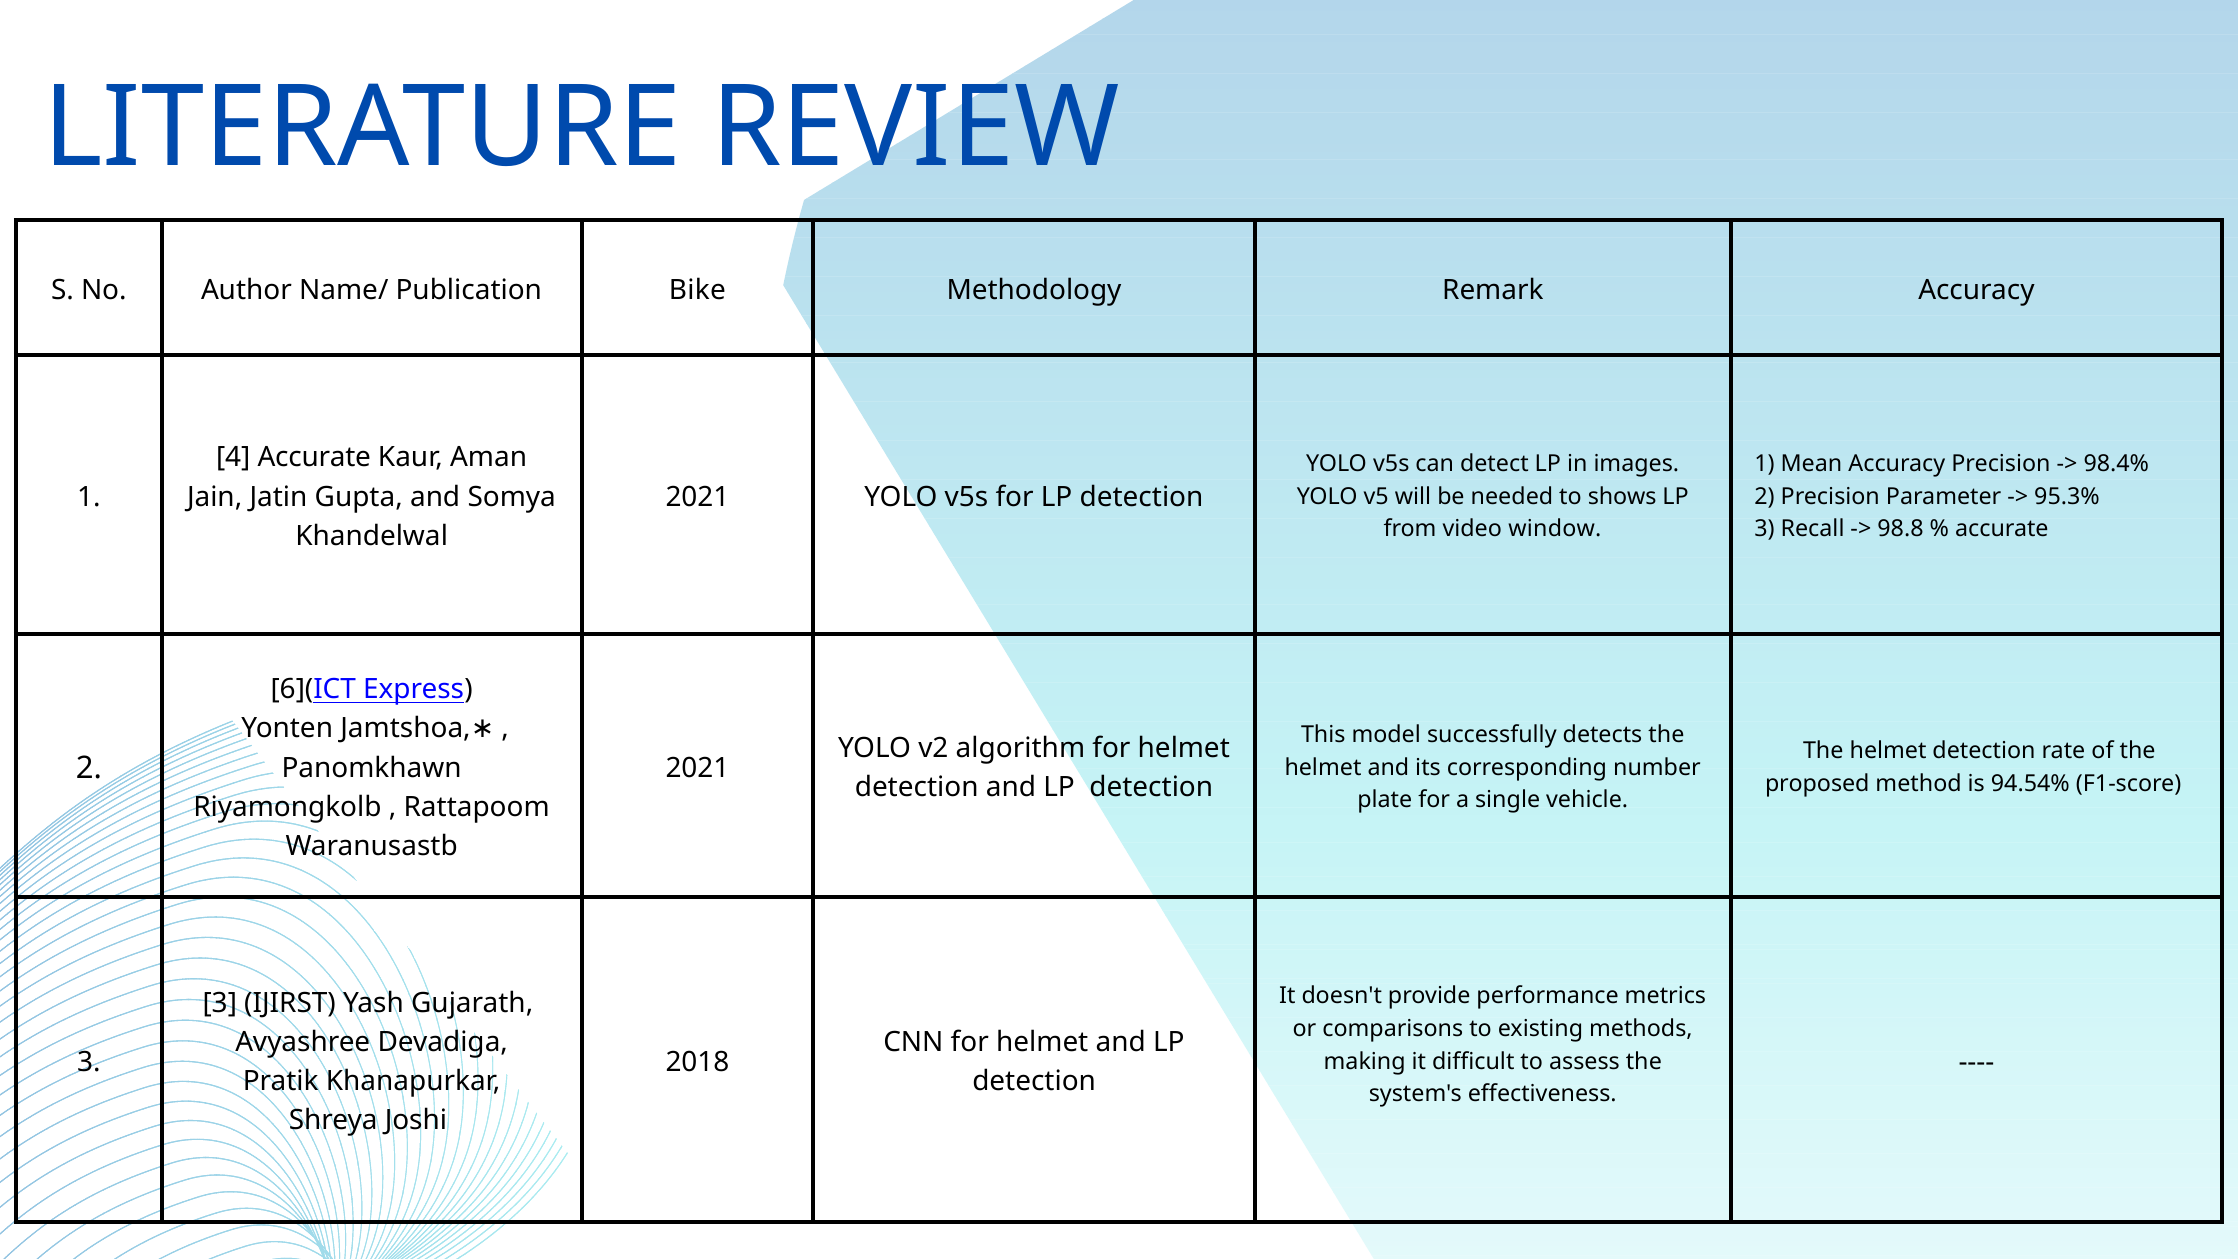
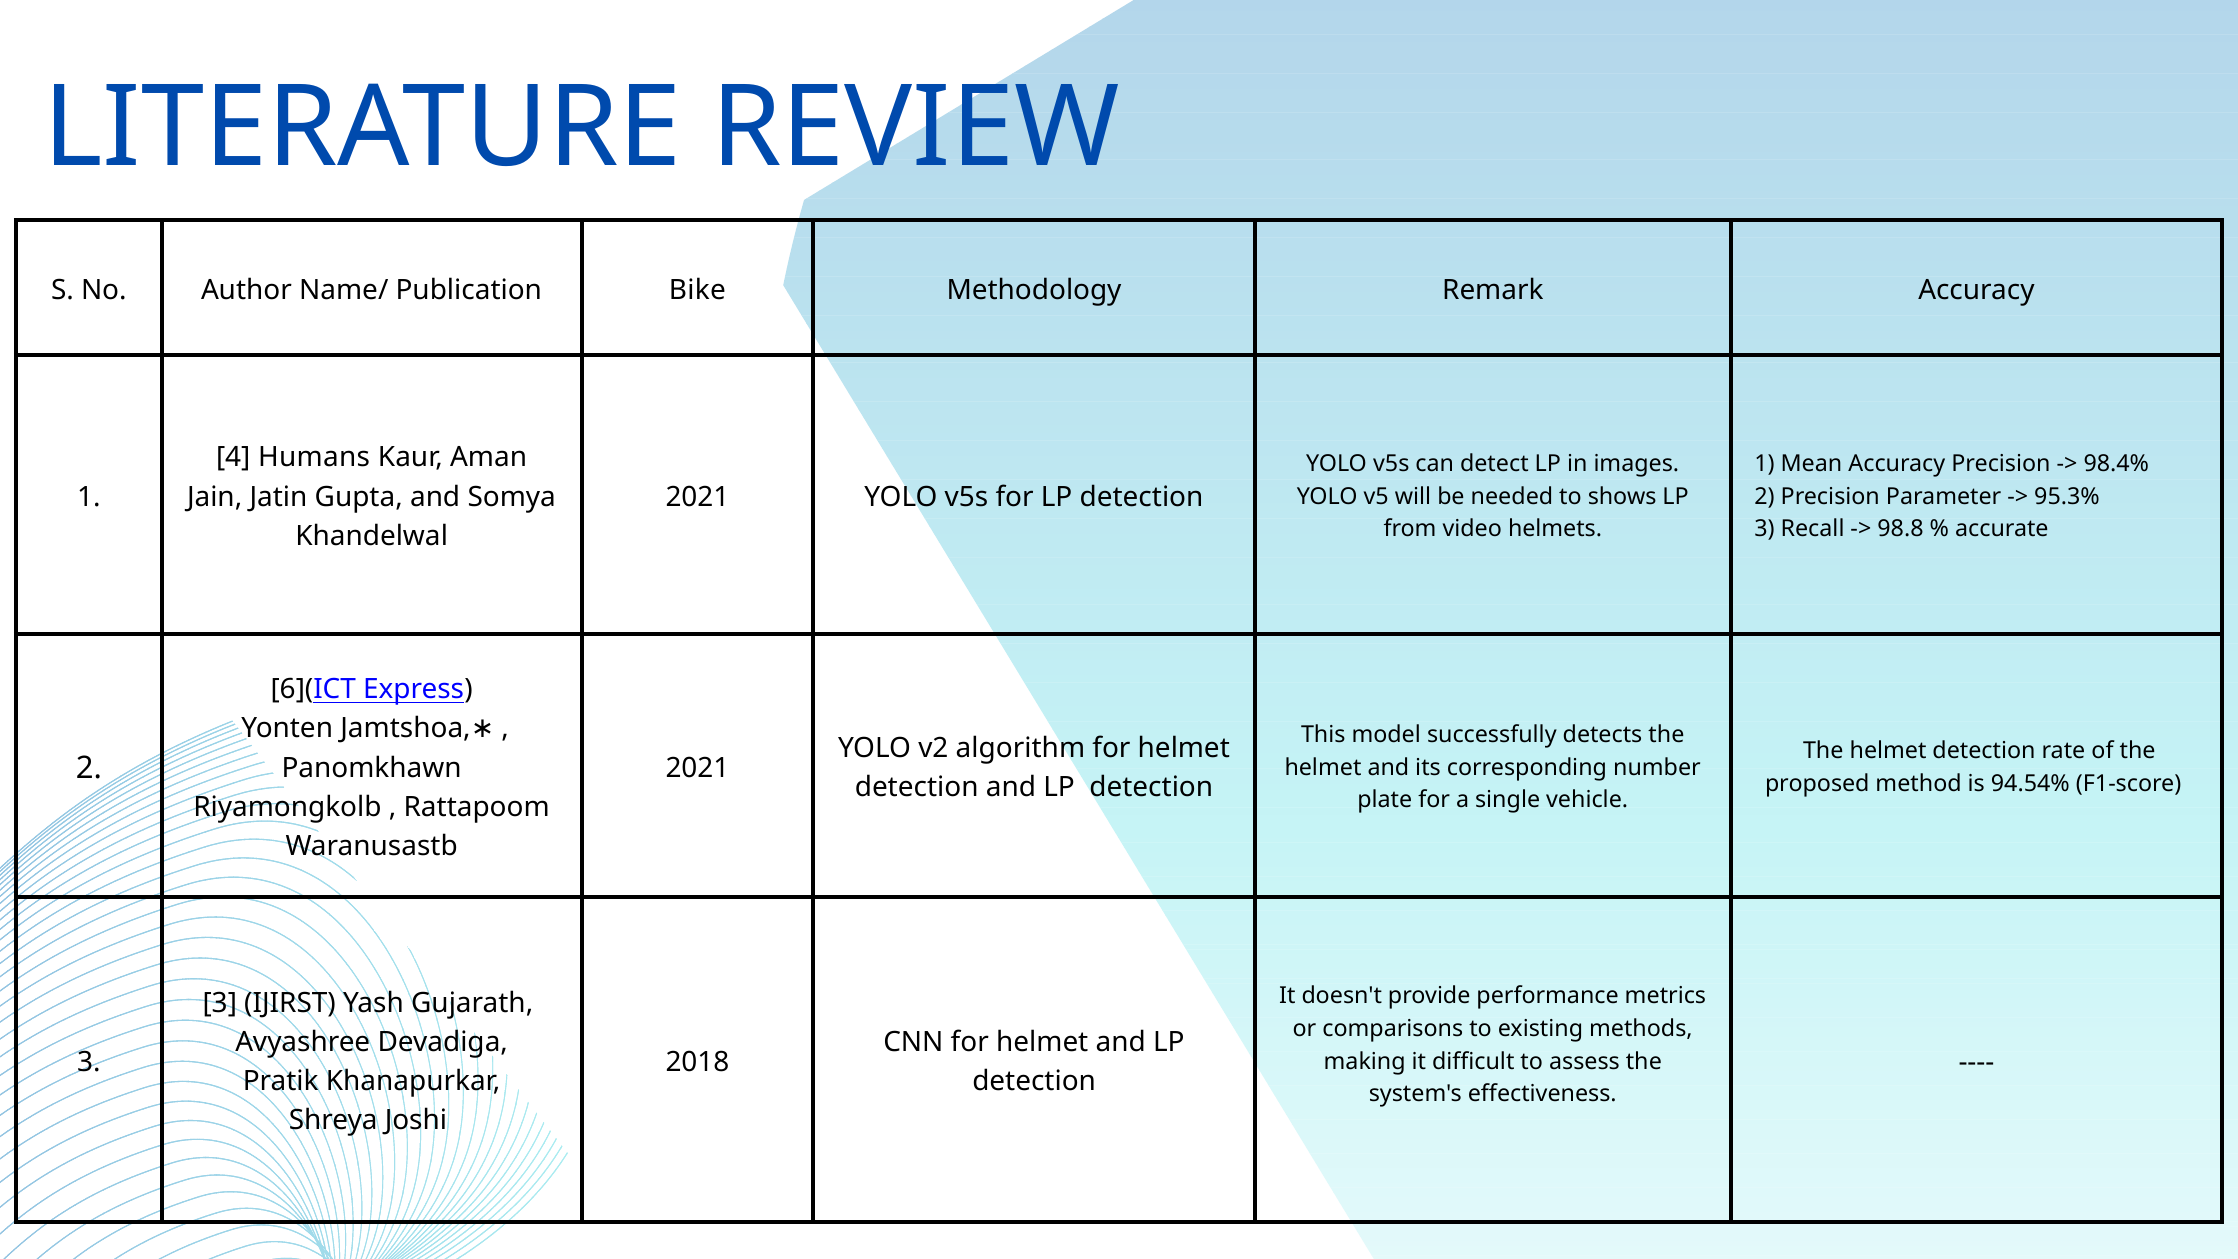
4 Accurate: Accurate -> Humans
window: window -> helmets
